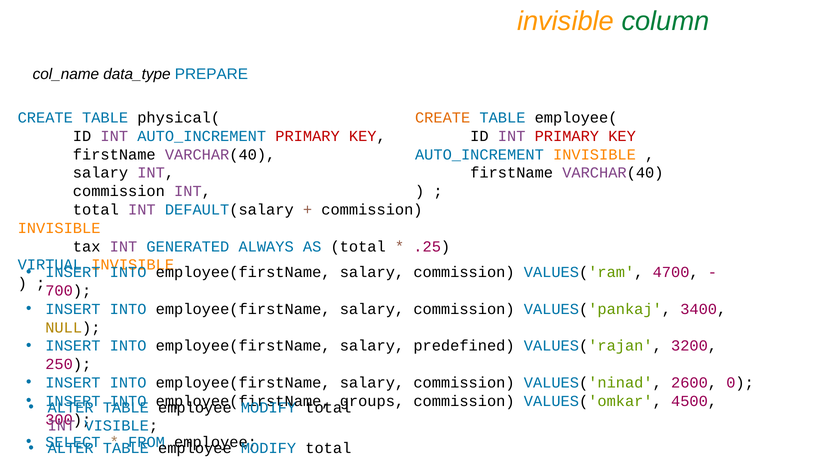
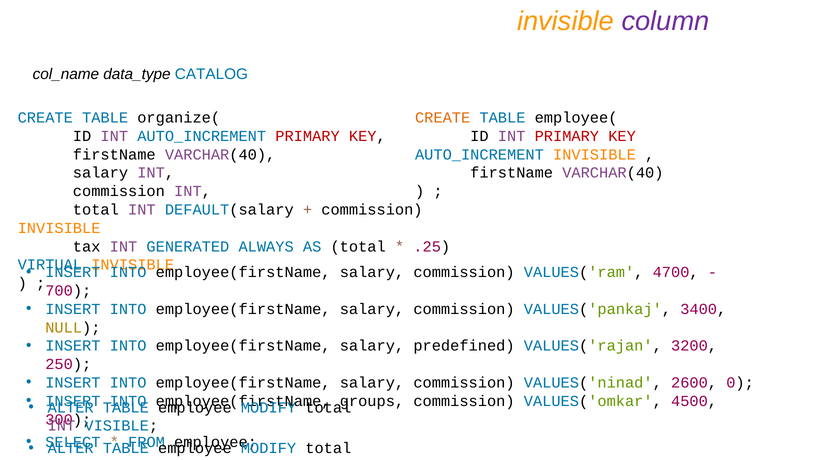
column colour: green -> purple
PREPARE: PREPARE -> CATALOG
physical(: physical( -> organize(
